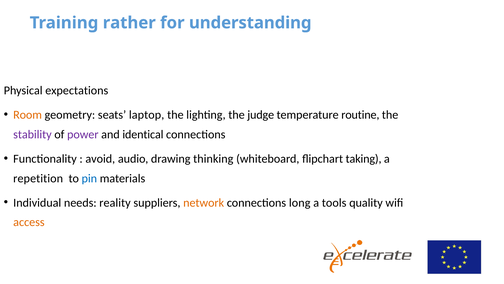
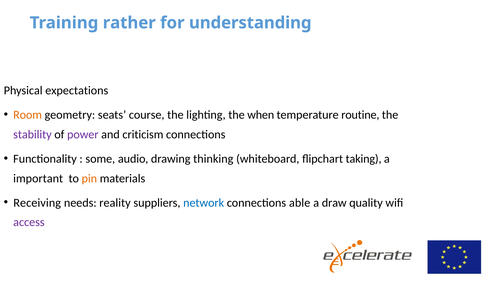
laptop: laptop -> course
judge: judge -> when
identical: identical -> criticism
avoid: avoid -> some
repetition: repetition -> important
pin colour: blue -> orange
Individual: Individual -> Receiving
network colour: orange -> blue
long: long -> able
tools: tools -> draw
access colour: orange -> purple
